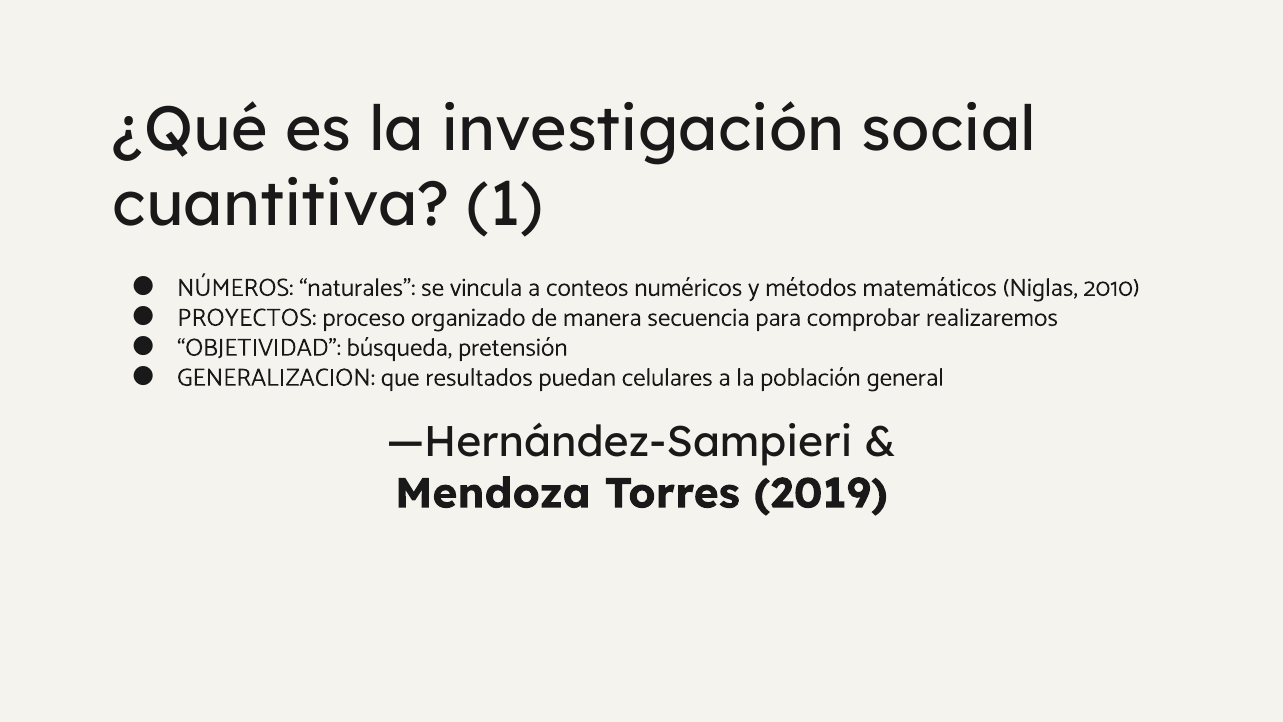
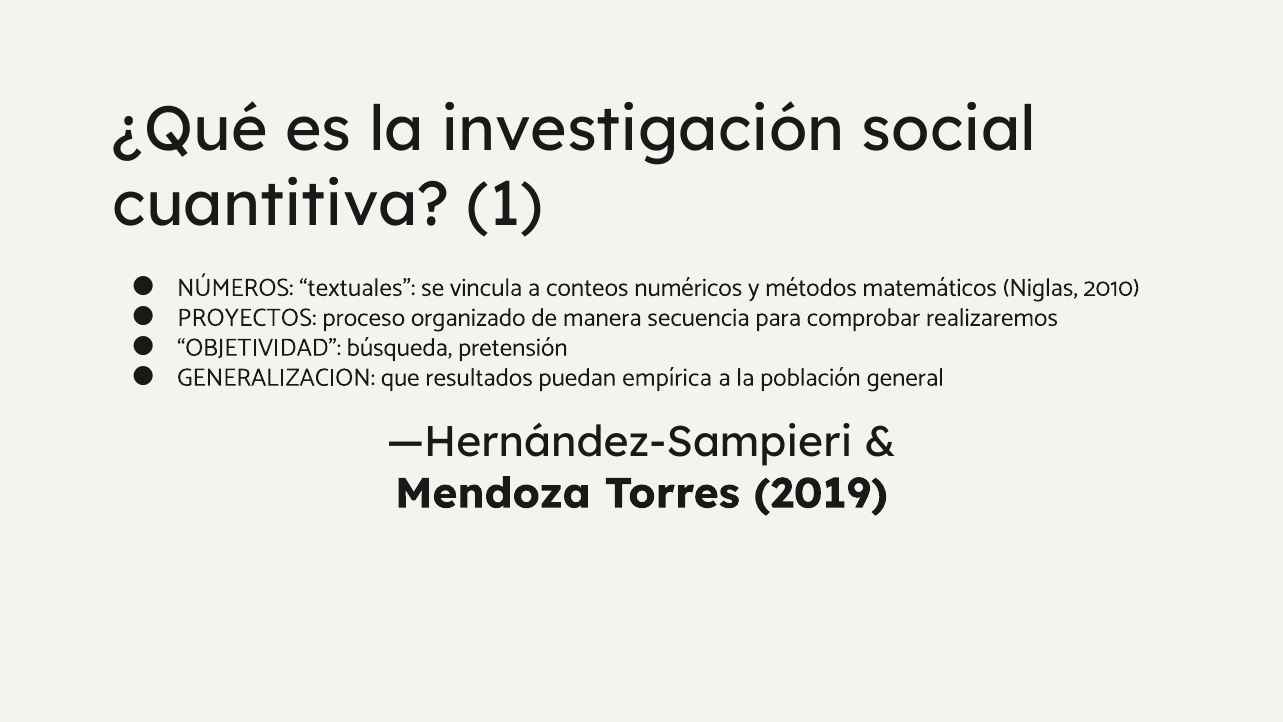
naturales: naturales -> textuales
celulares: celulares -> empírica
